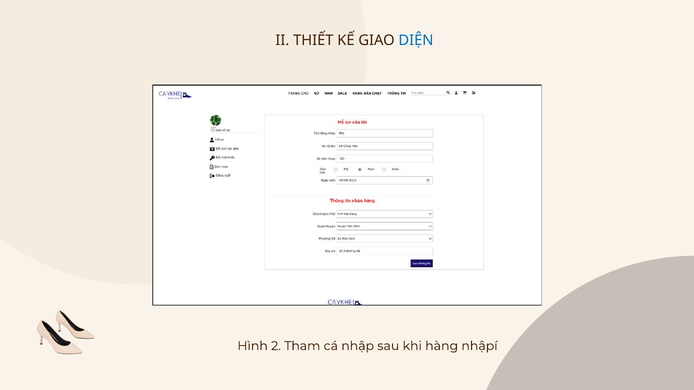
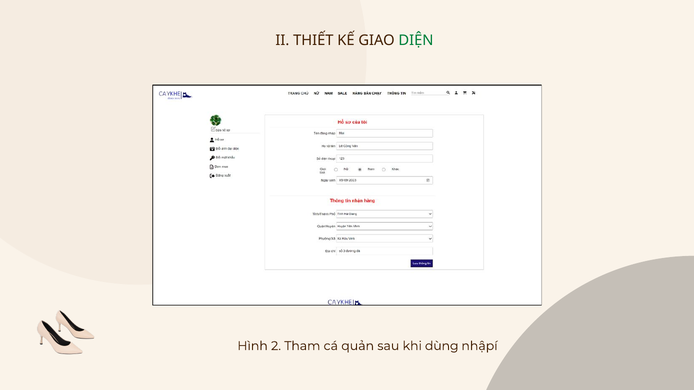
DIỆN colour: blue -> green
nhập: nhập -> quản
hàng: hàng -> dùng
